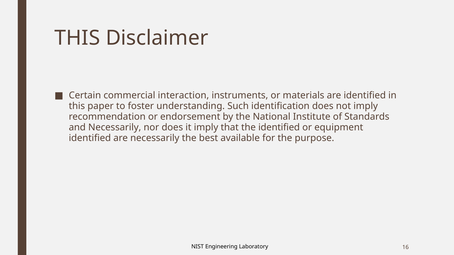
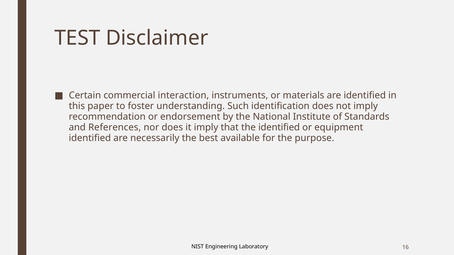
THIS at (77, 38): THIS -> TEST
and Necessarily: Necessarily -> References
